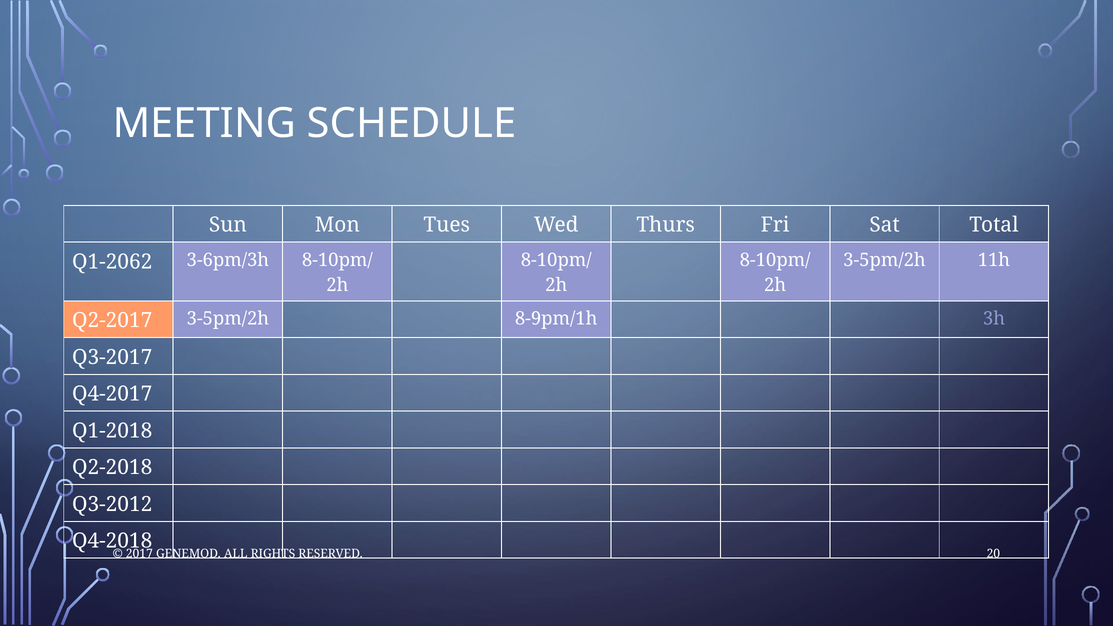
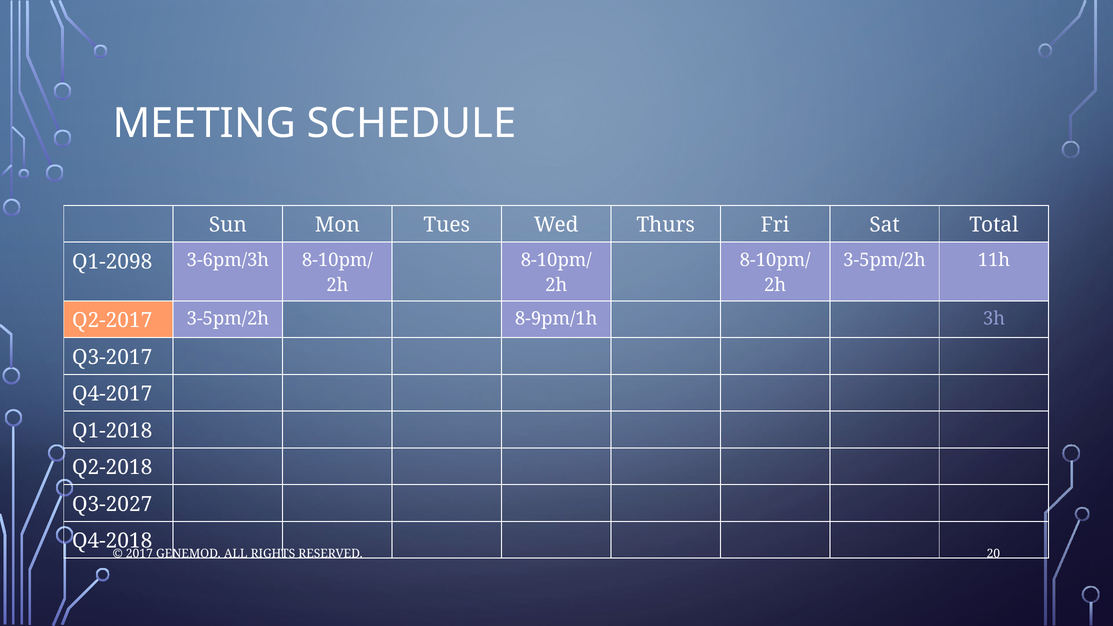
Q1-2062: Q1-2062 -> Q1-2098
Q3-2012: Q3-2012 -> Q3-2027
